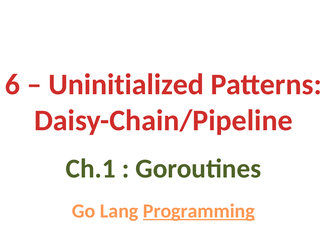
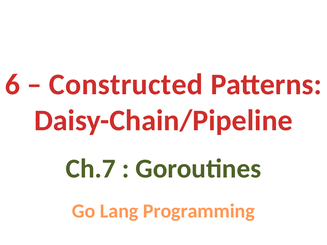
Uninitialized: Uninitialized -> Constructed
Ch.1: Ch.1 -> Ch.7
Programming underline: present -> none
